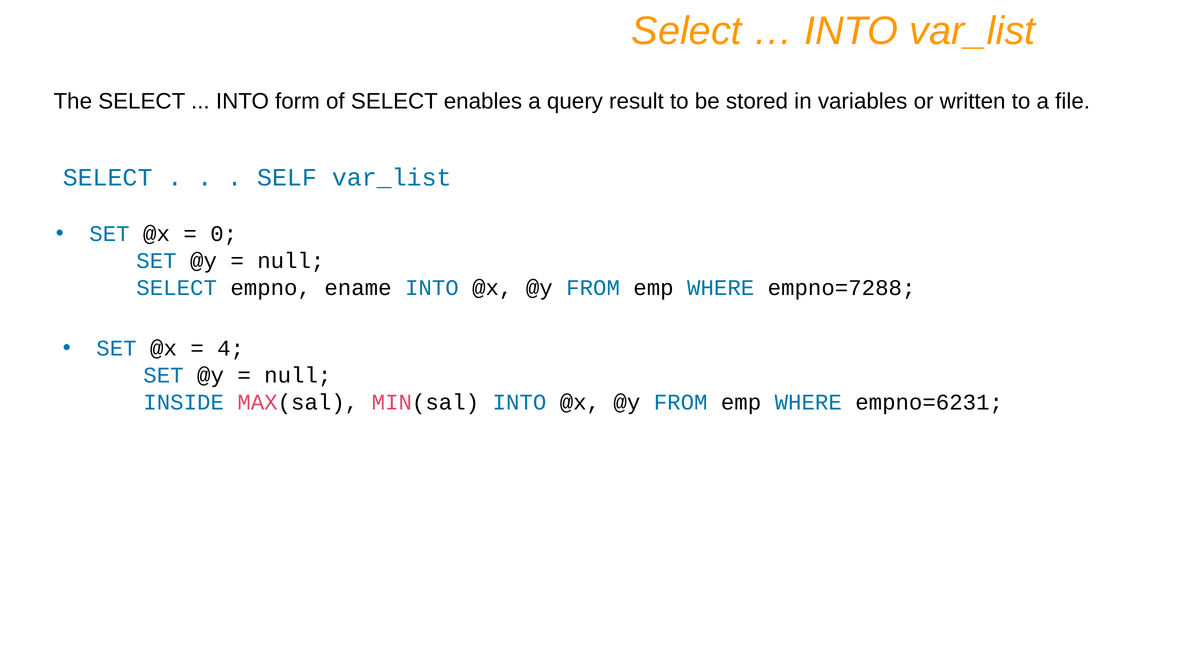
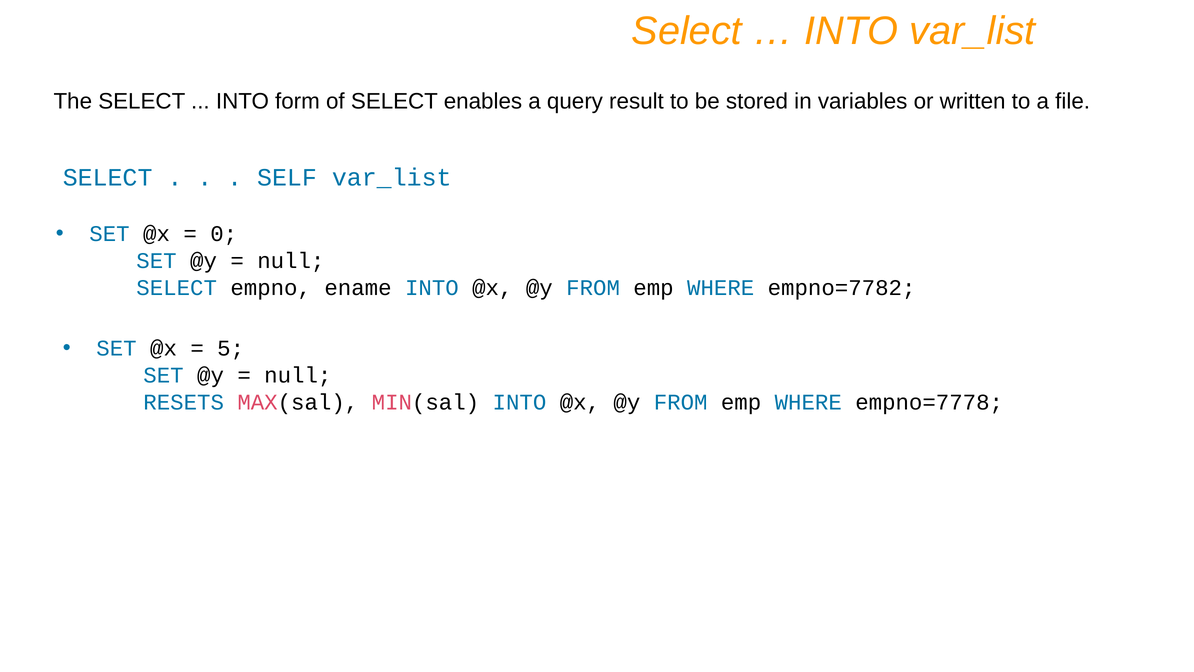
empno=7288: empno=7288 -> empno=7782
4: 4 -> 5
INSIDE: INSIDE -> RESETS
empno=6231: empno=6231 -> empno=7778
